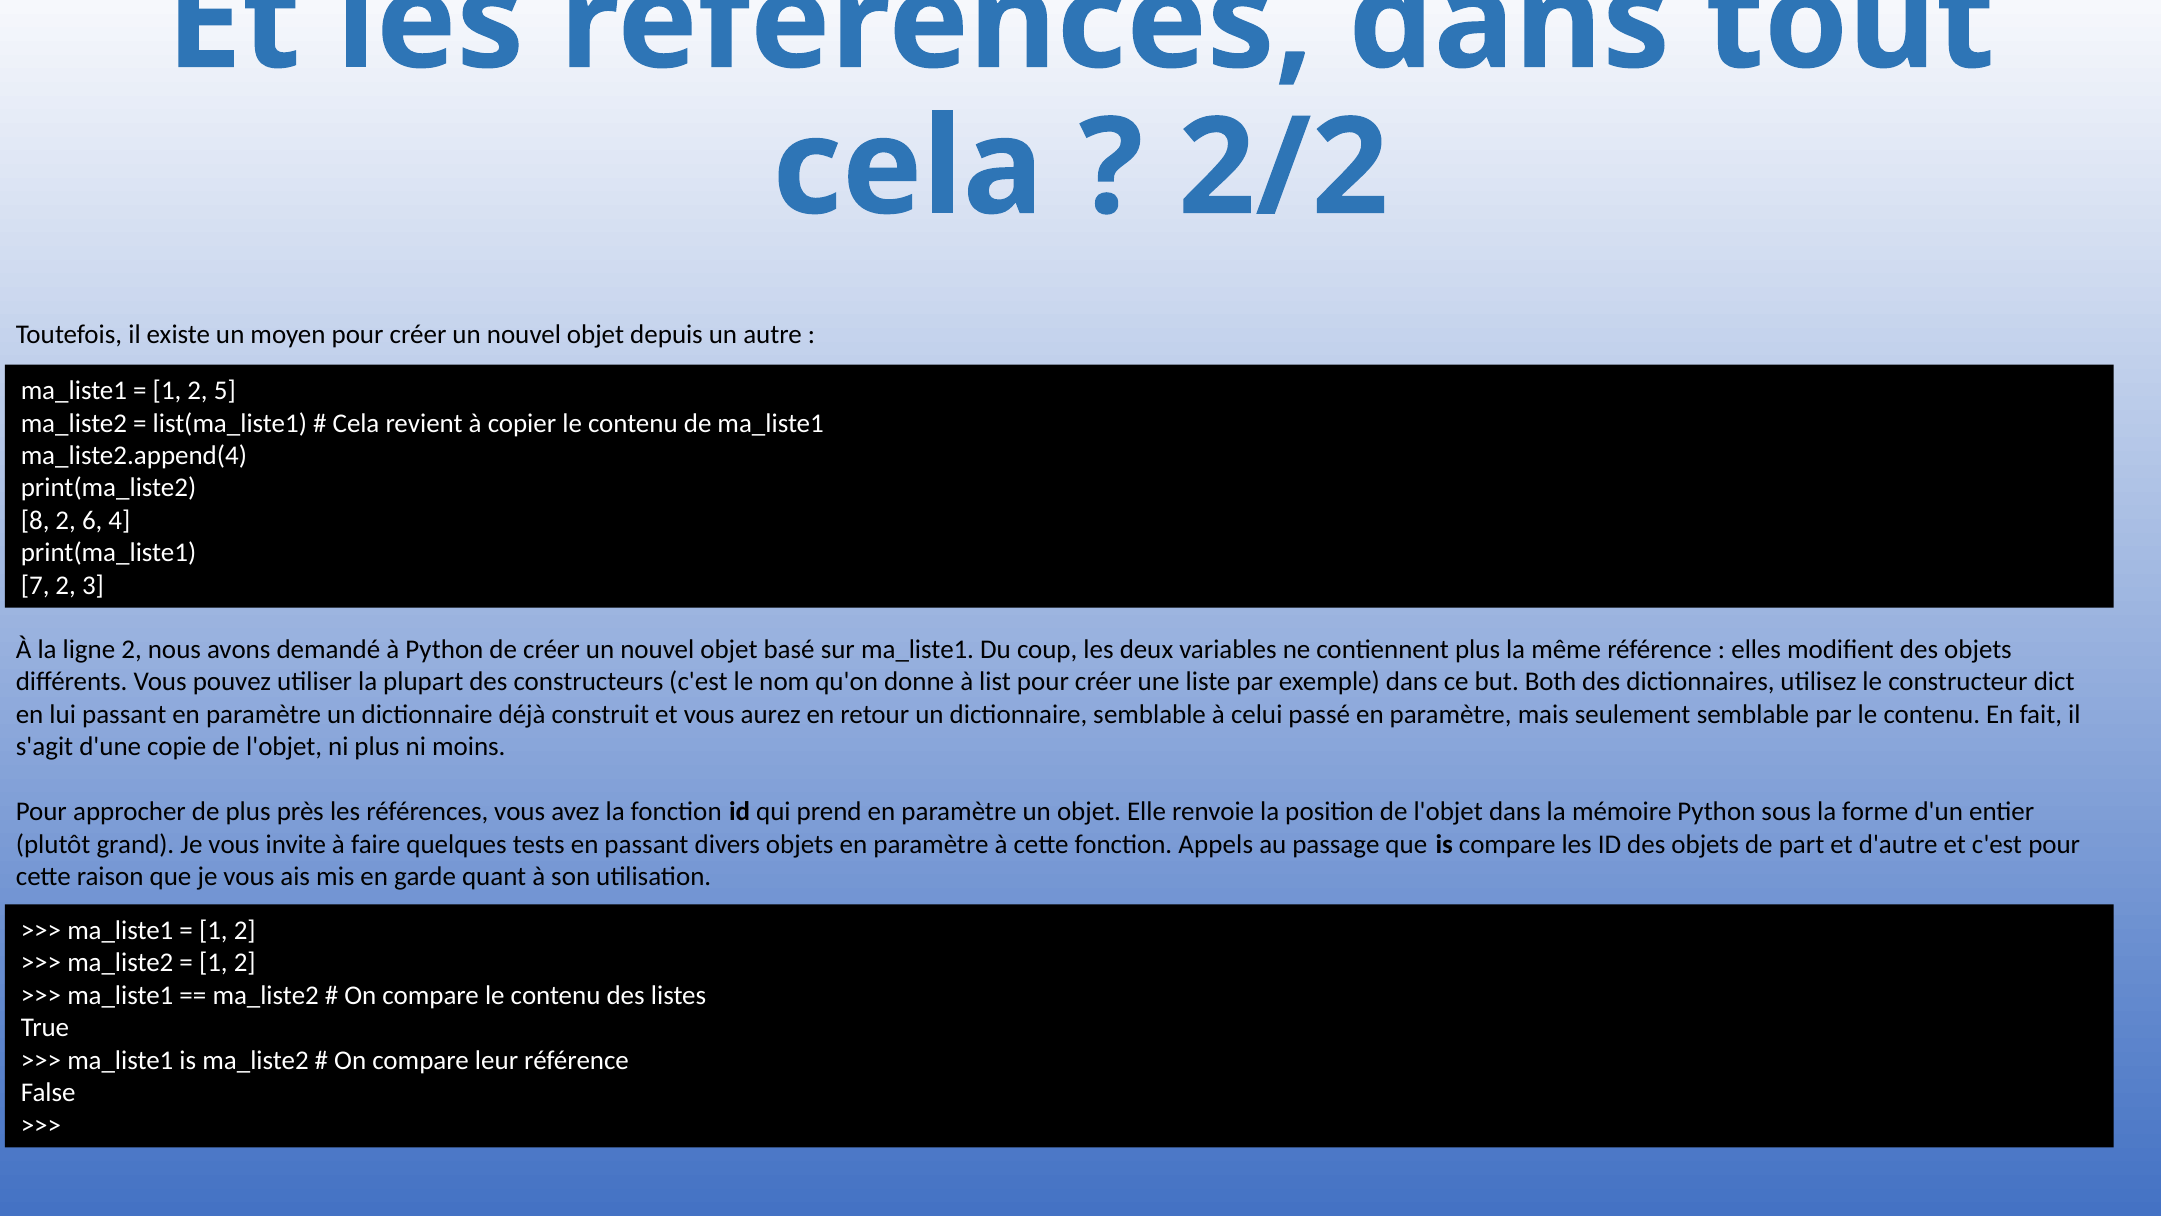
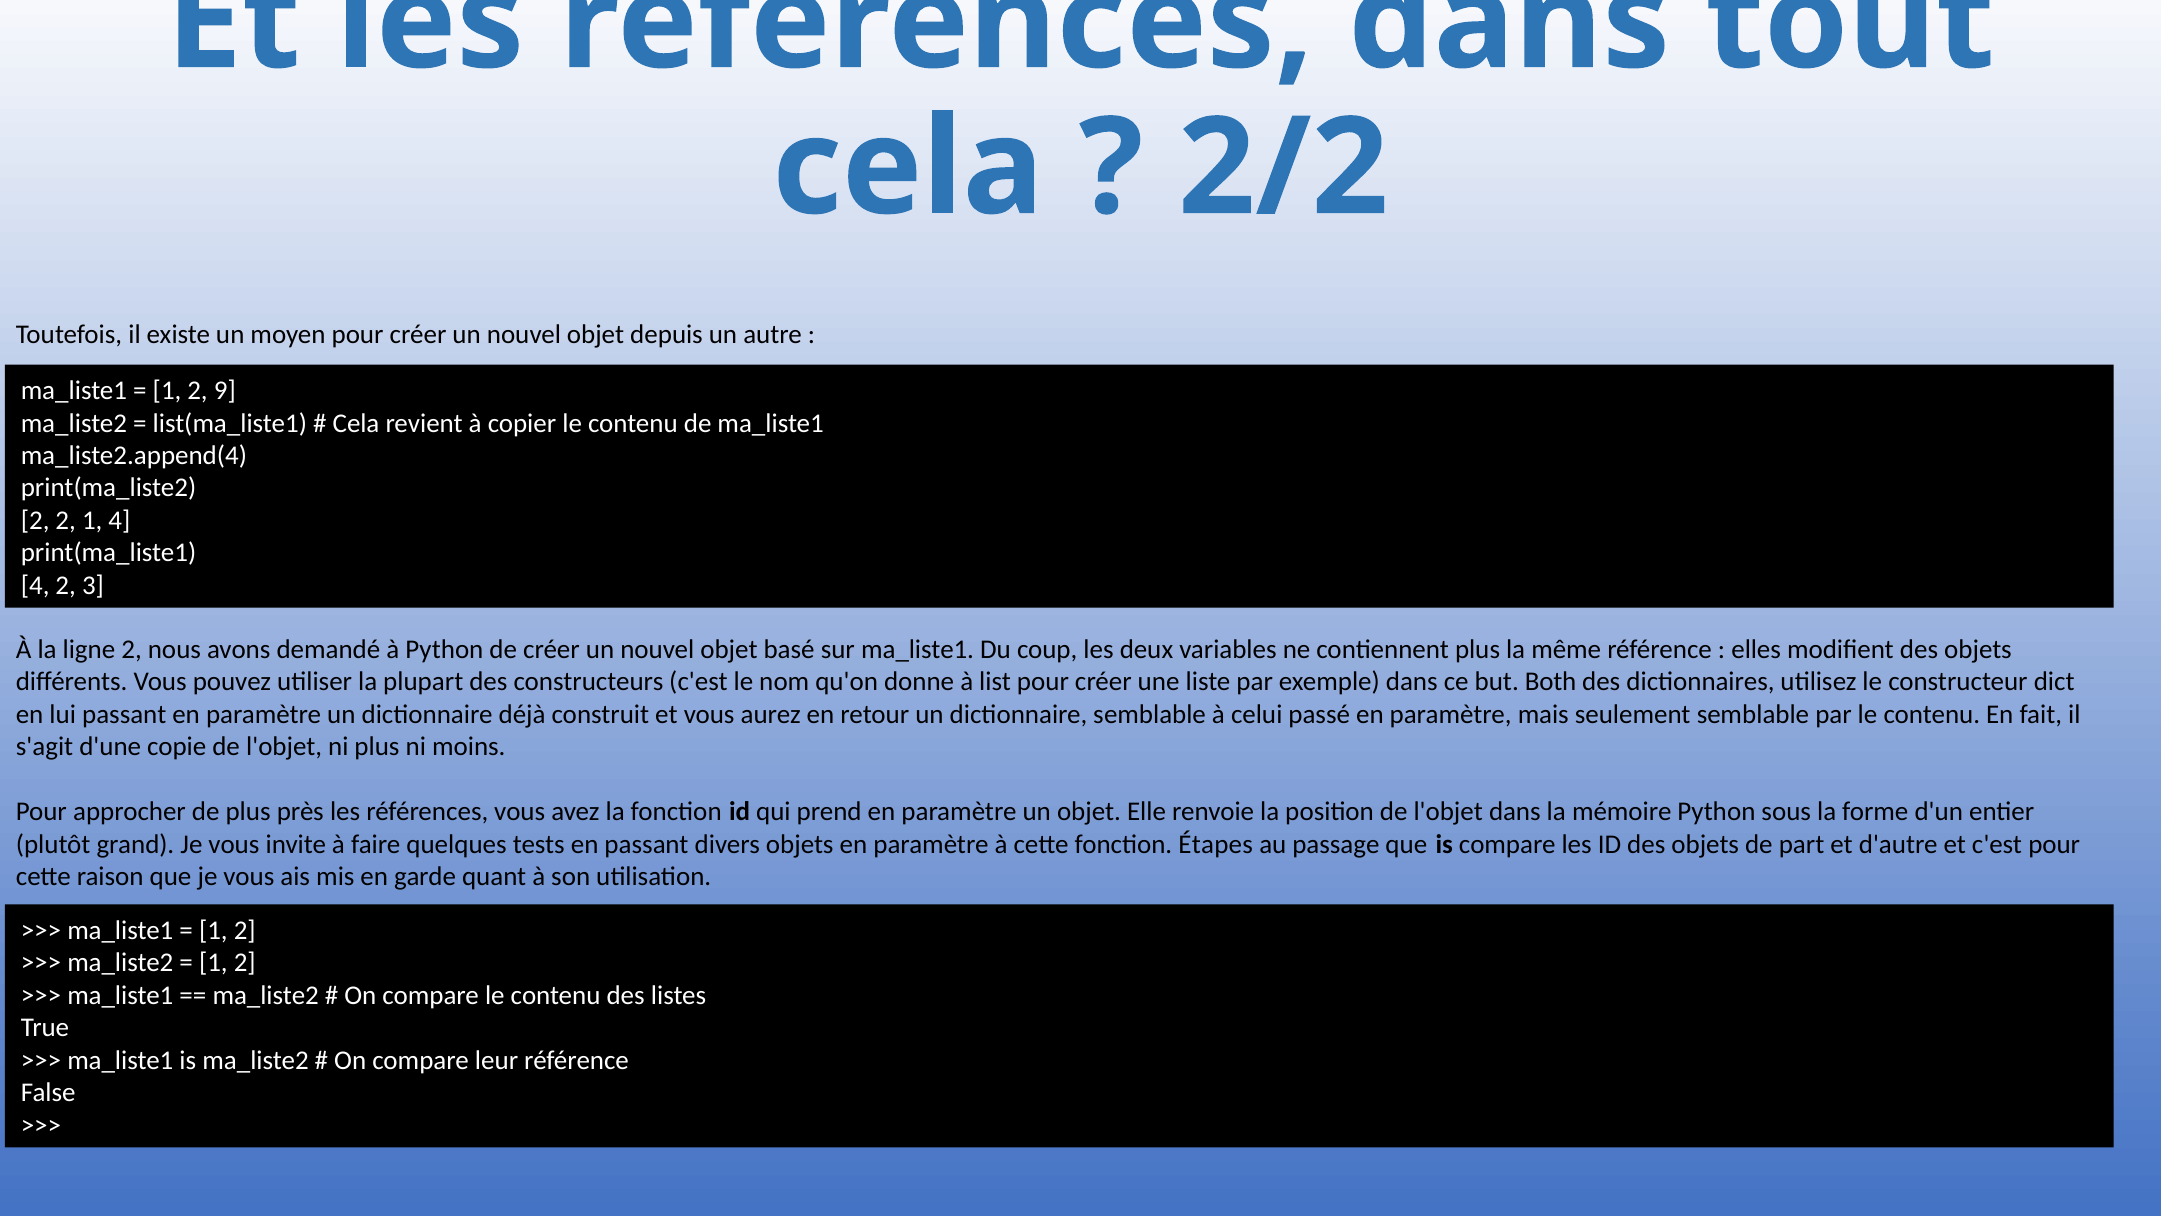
5: 5 -> 9
8 at (35, 520): 8 -> 2
2 6: 6 -> 1
7 at (35, 585): 7 -> 4
Appels: Appels -> Étapes
